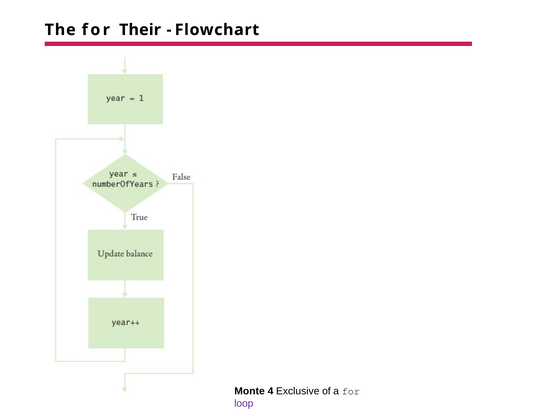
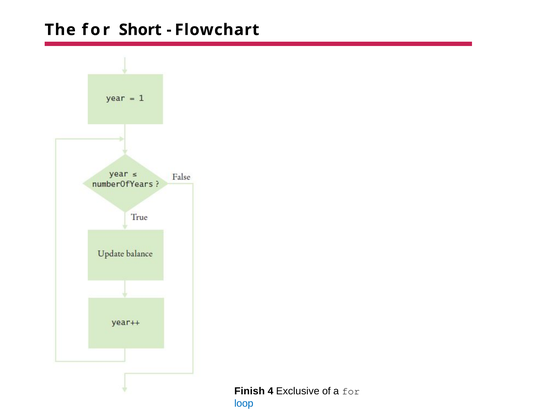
Their: Their -> Short
Monte: Monte -> Finish
loop colour: purple -> blue
